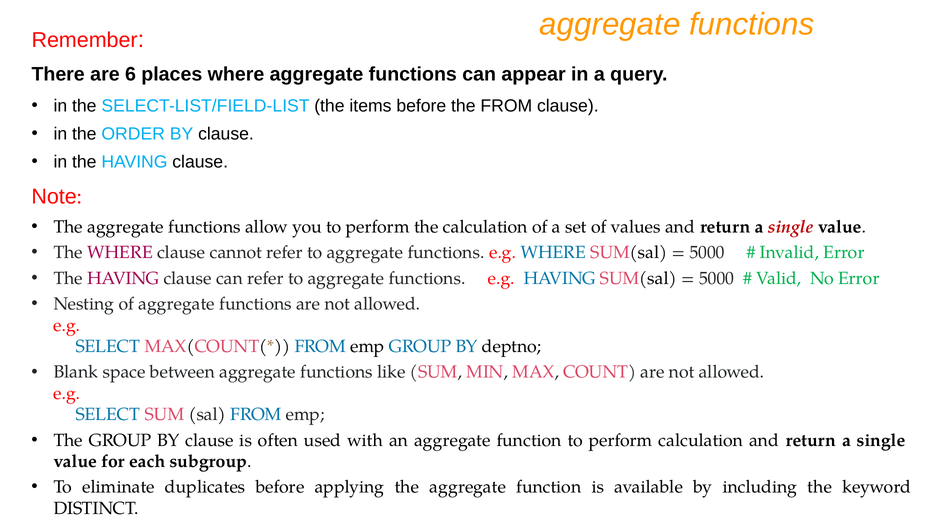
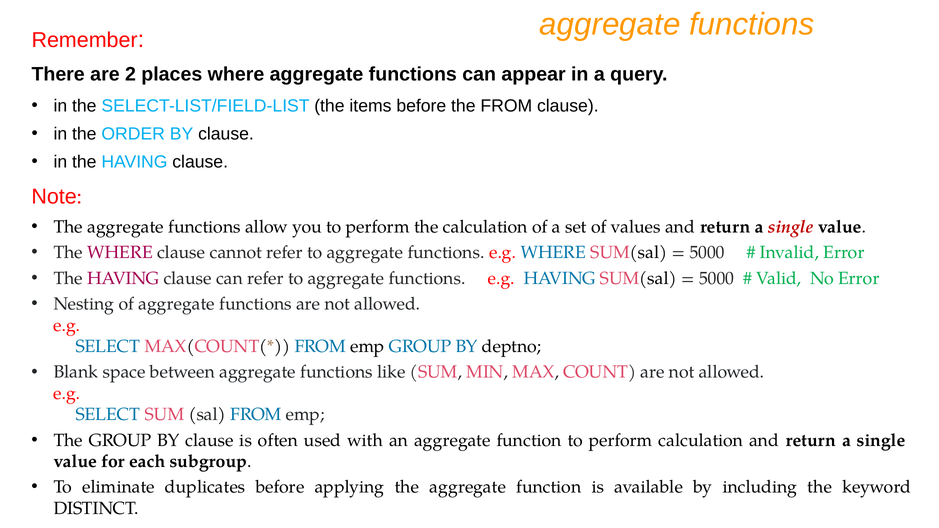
6: 6 -> 2
